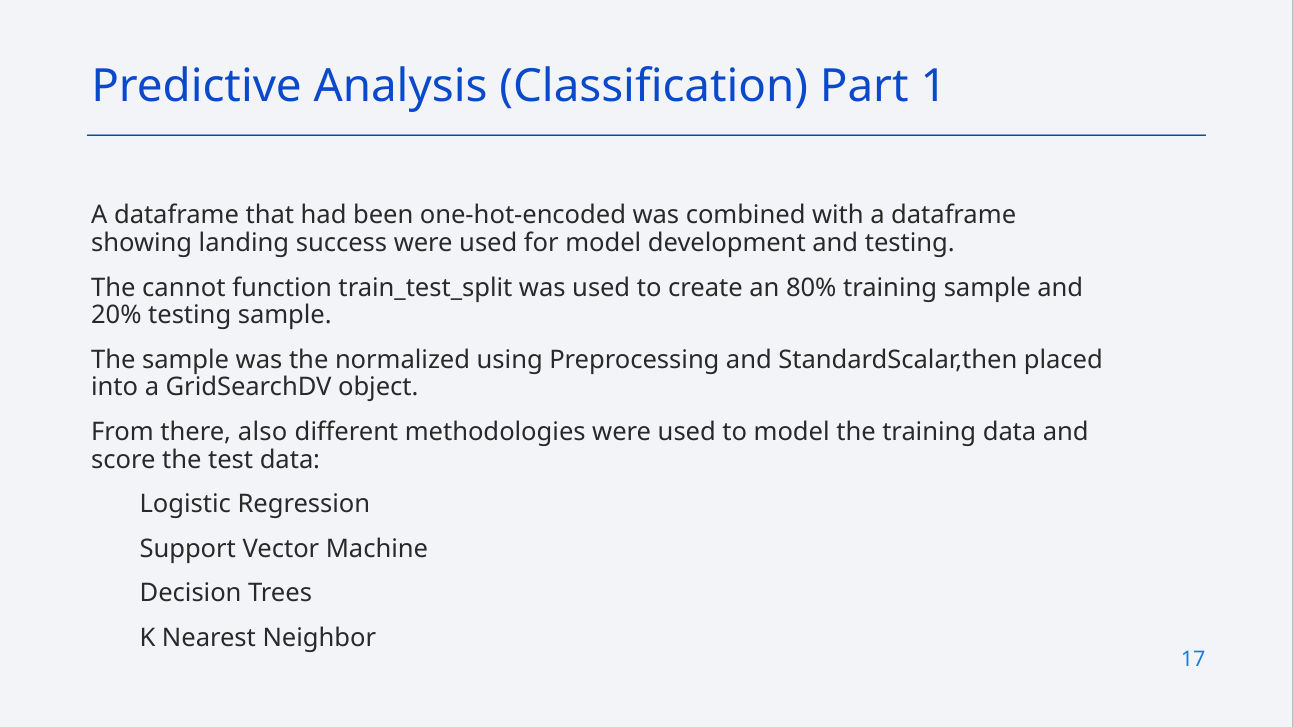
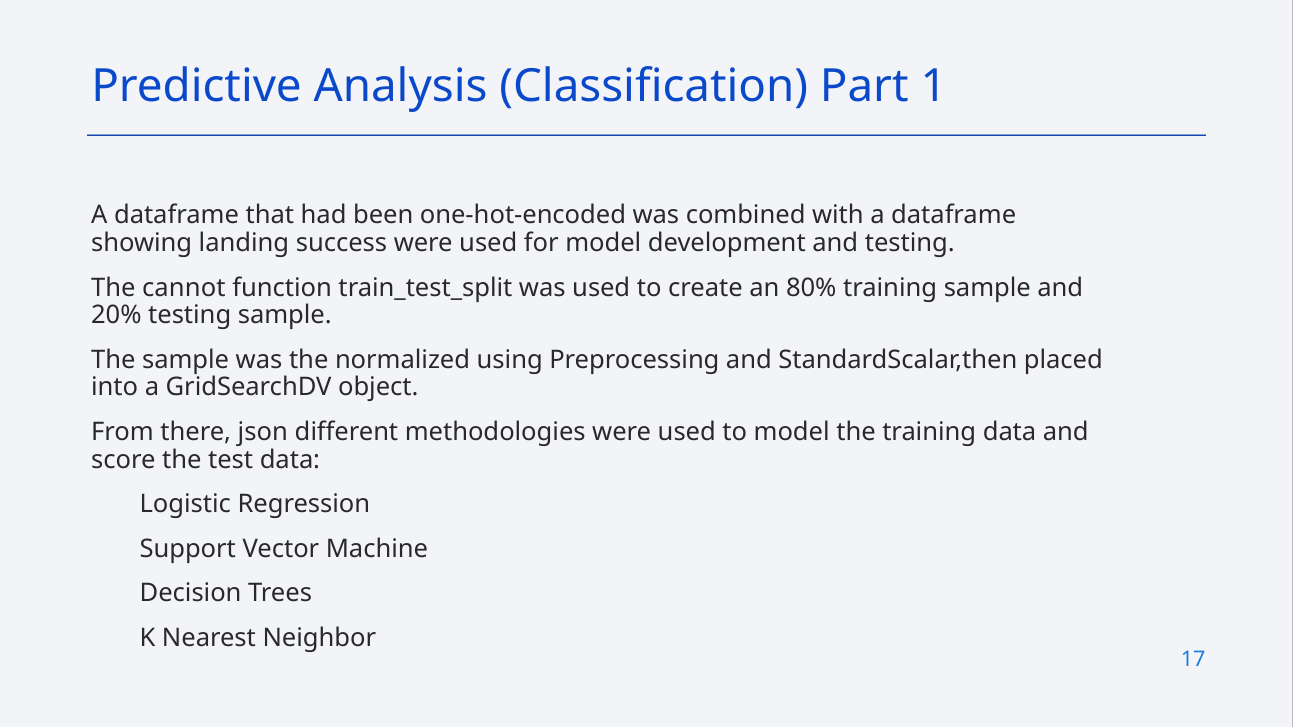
also: also -> json
